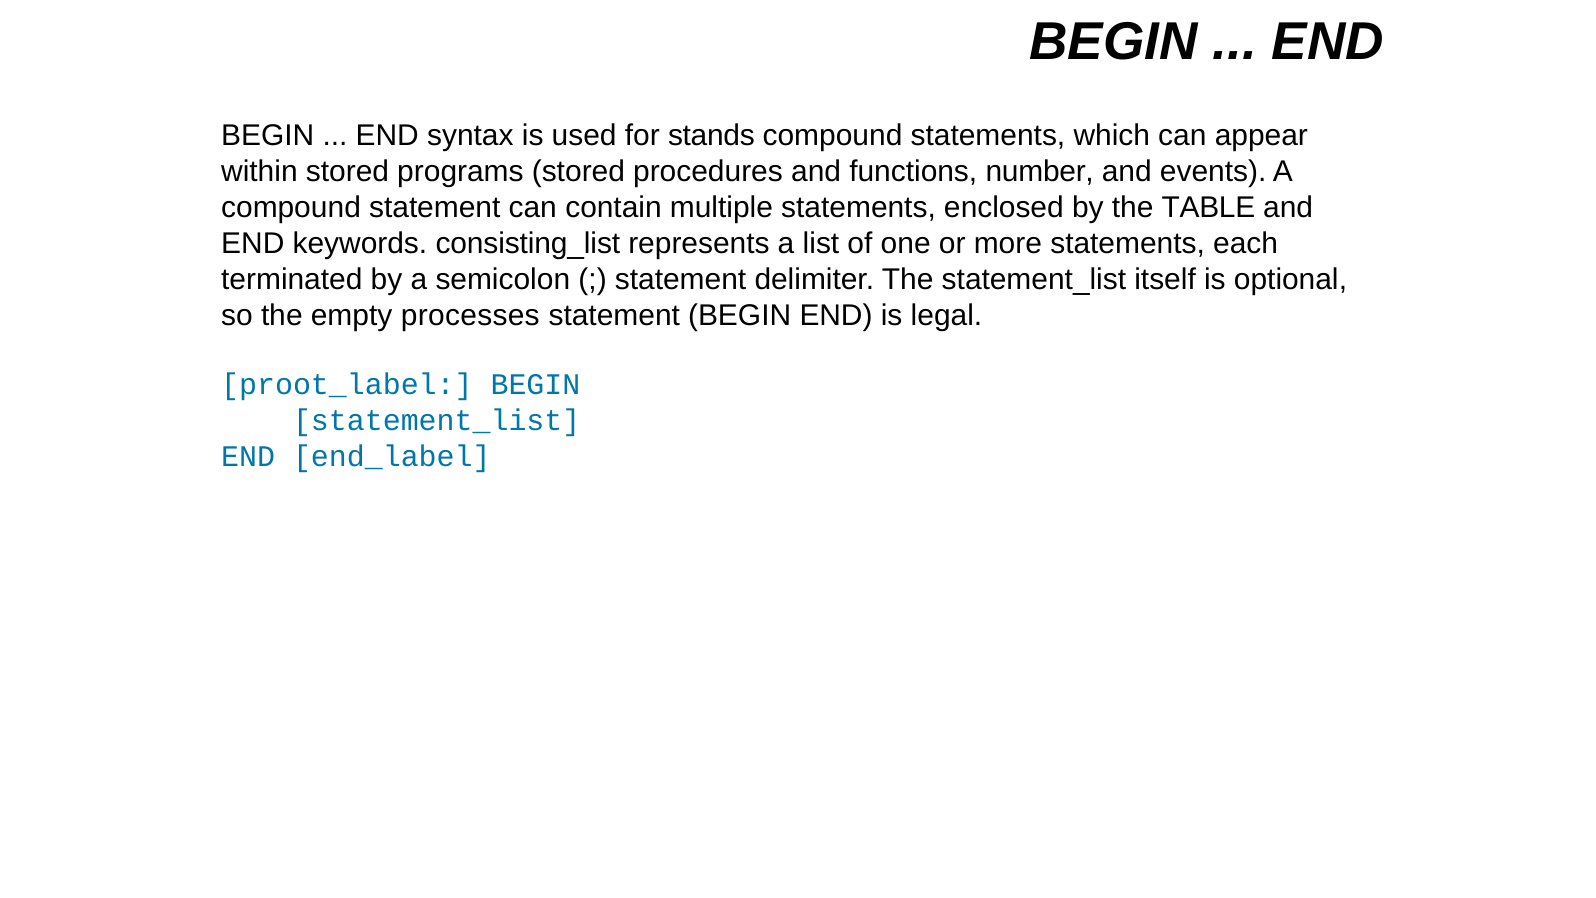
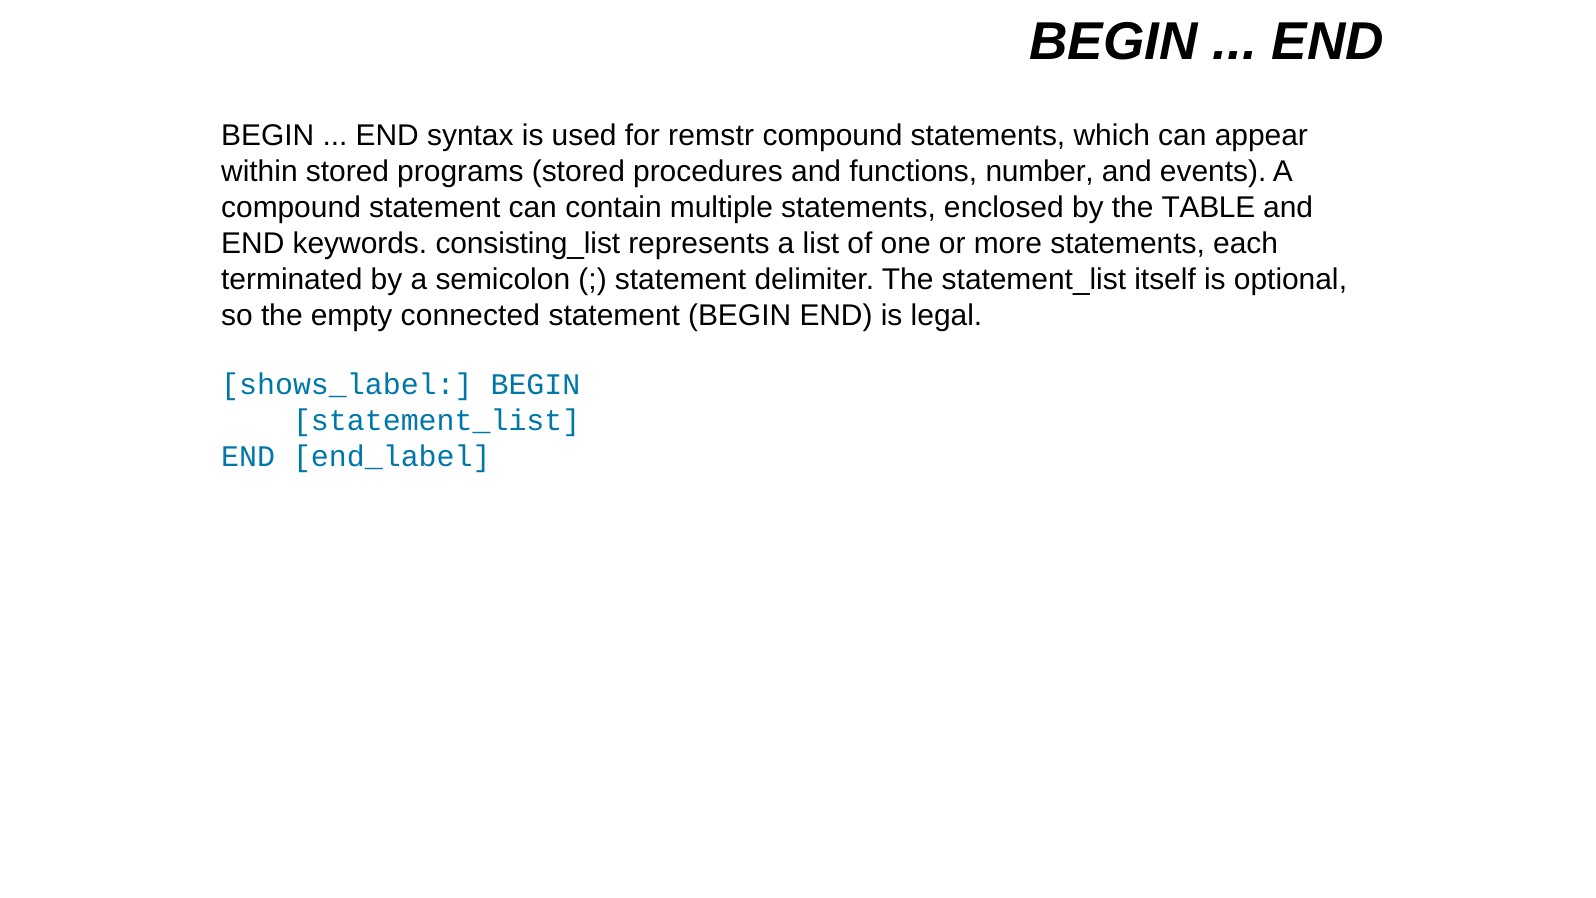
stands: stands -> remstr
processes: processes -> connected
proot_label: proot_label -> shows_label
